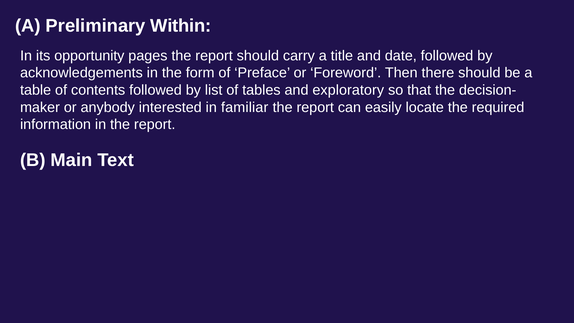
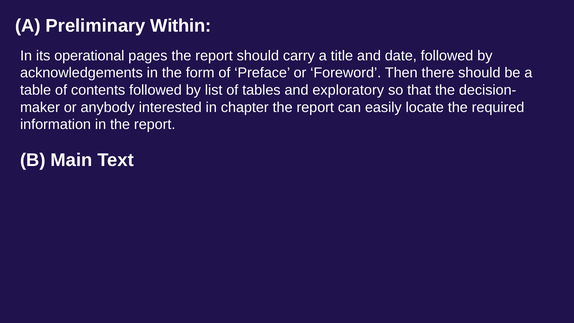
opportunity: opportunity -> operational
familiar: familiar -> chapter
